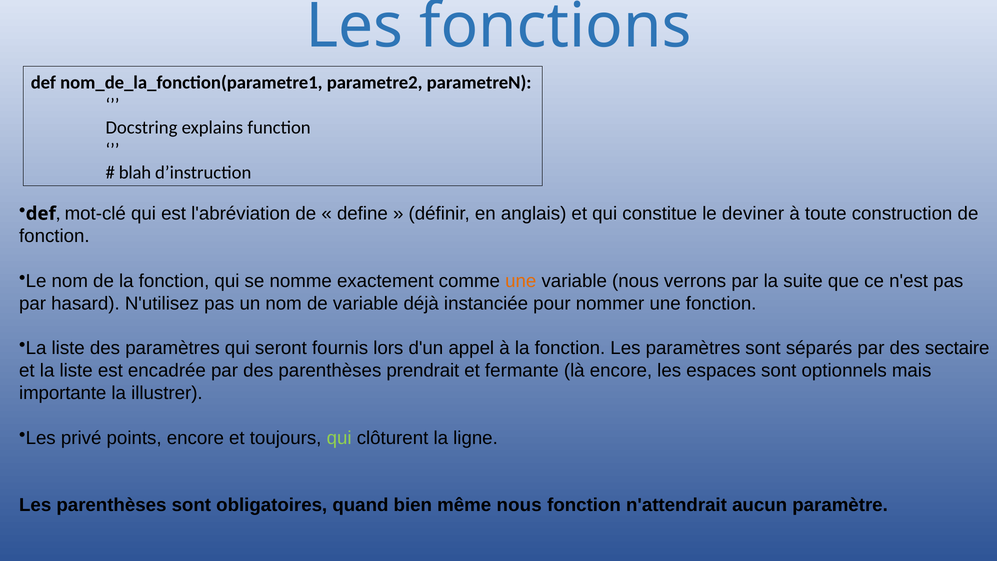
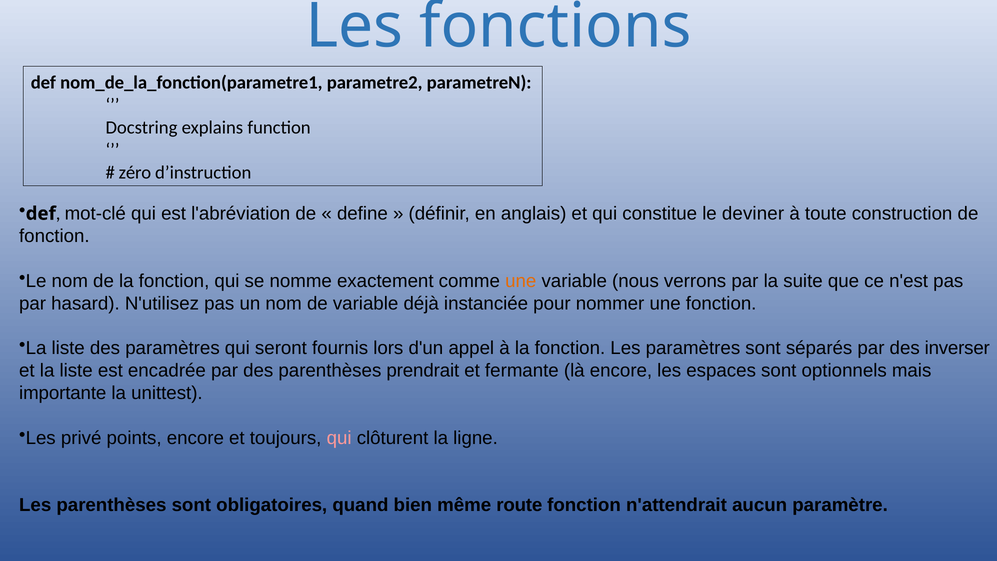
blah: blah -> zéro
sectaire: sectaire -> inverser
illustrer: illustrer -> unittest
qui at (339, 438) colour: light green -> pink
même nous: nous -> route
